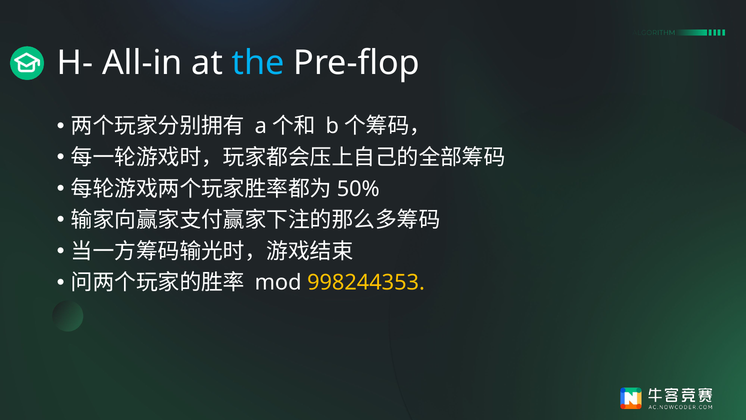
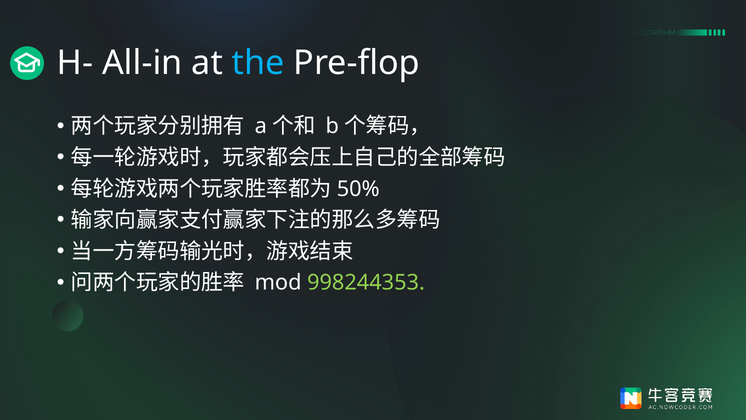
998244353 colour: yellow -> light green
